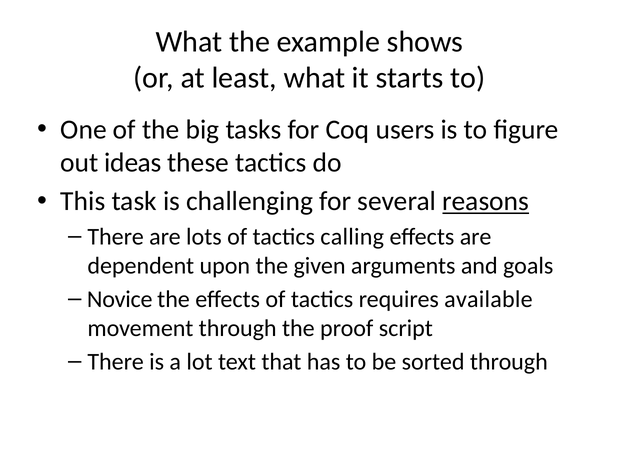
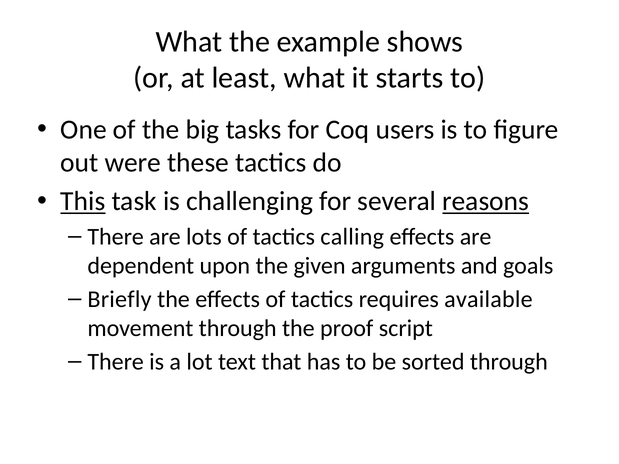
ideas: ideas -> were
This underline: none -> present
Novice: Novice -> Briefly
